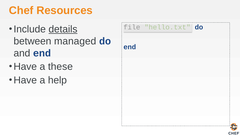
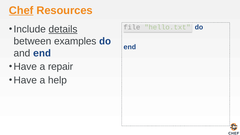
Chef underline: none -> present
managed: managed -> examples
these: these -> repair
